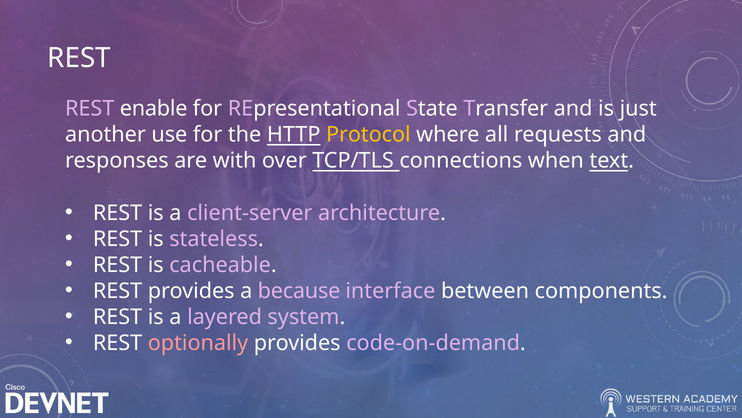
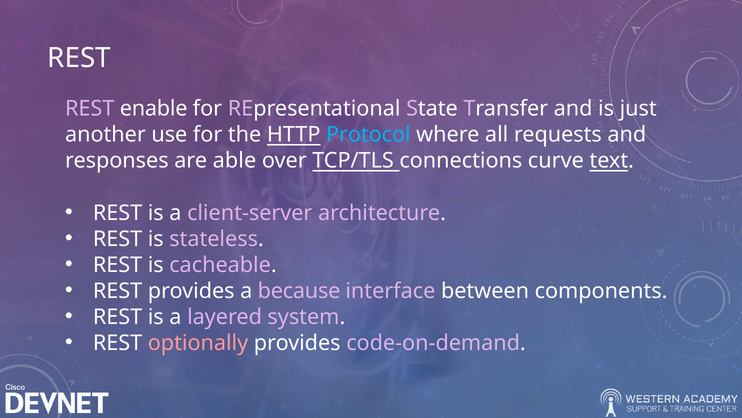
Protocol colour: yellow -> light blue
with: with -> able
when: when -> curve
